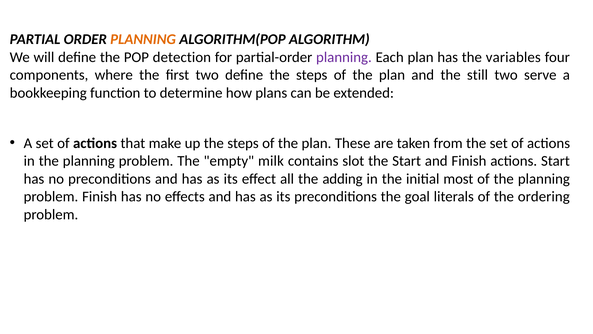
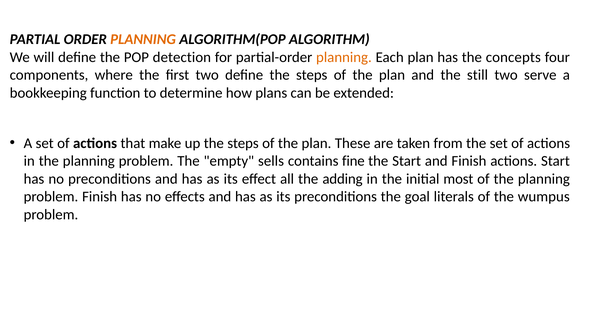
planning at (344, 57) colour: purple -> orange
variables: variables -> concepts
milk: milk -> sells
slot: slot -> fine
ordering: ordering -> wumpus
